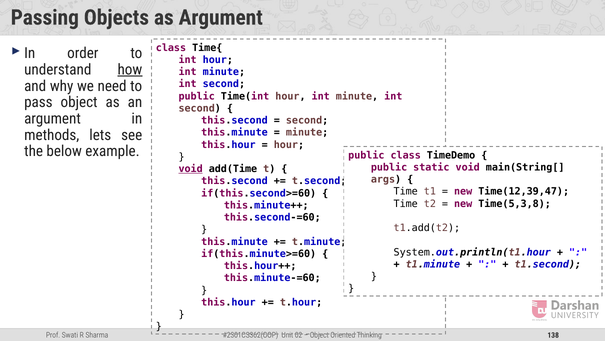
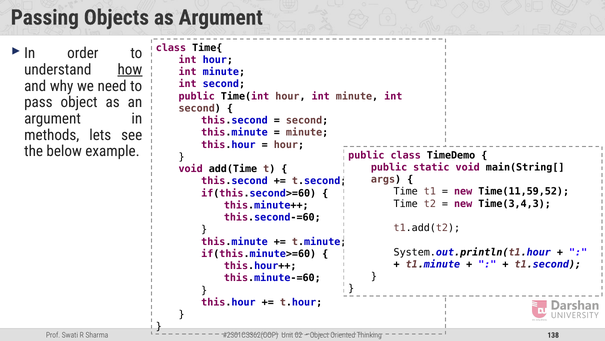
void at (191, 169) underline: present -> none
Time(12,39,47: Time(12,39,47 -> Time(11,59,52
Time(5,3,8: Time(5,3,8 -> Time(3,4,3
